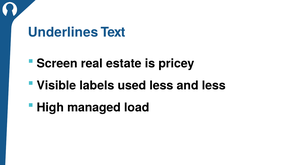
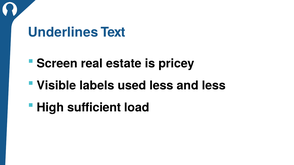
managed: managed -> sufficient
